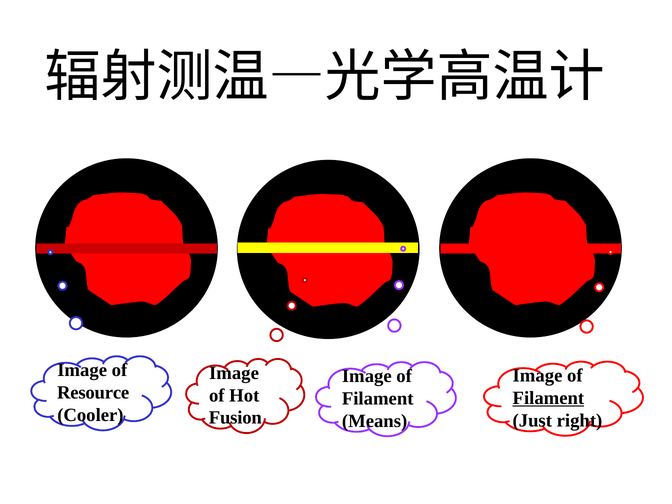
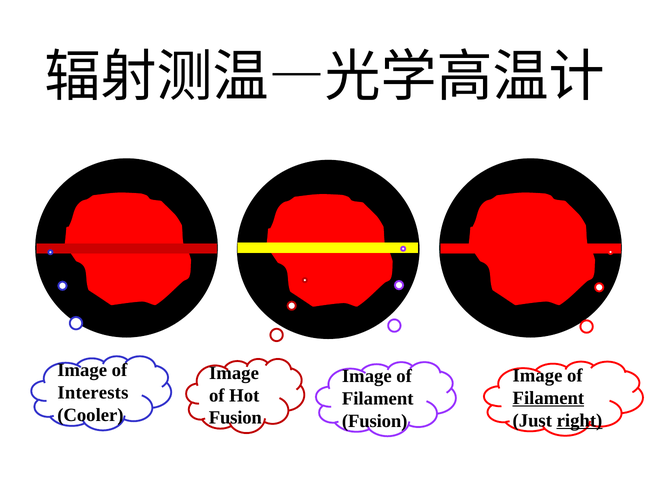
Resource: Resource -> Interests
right underline: none -> present
Means at (375, 421): Means -> Fusion
